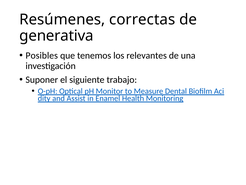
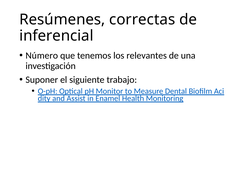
generativa: generativa -> inferencial
Posibles: Posibles -> Número
